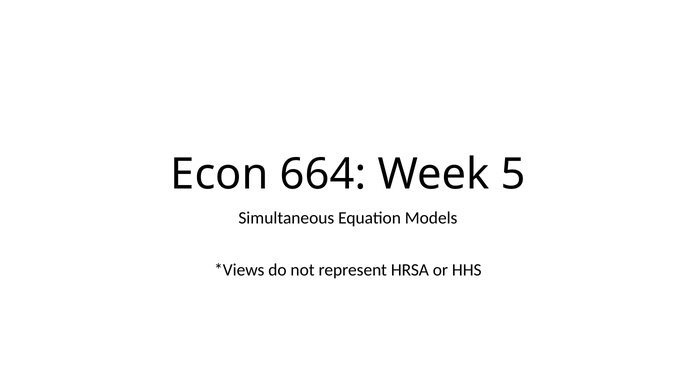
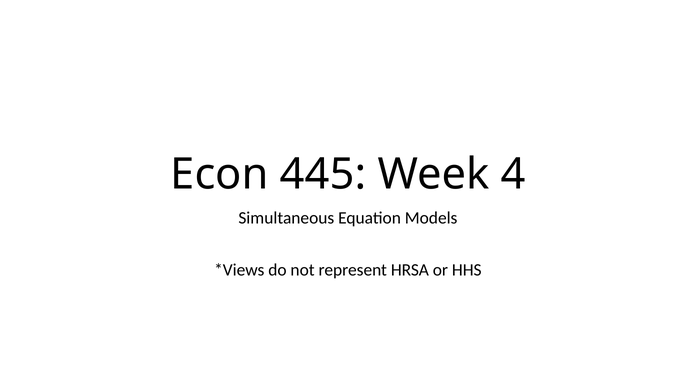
664: 664 -> 445
5: 5 -> 4
